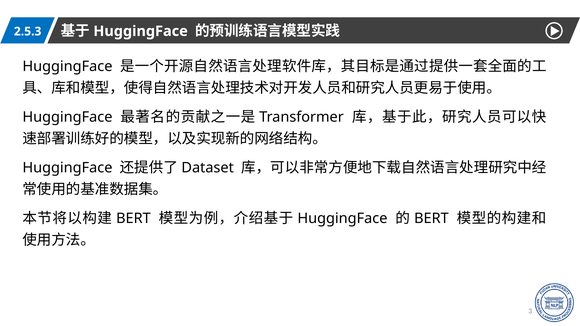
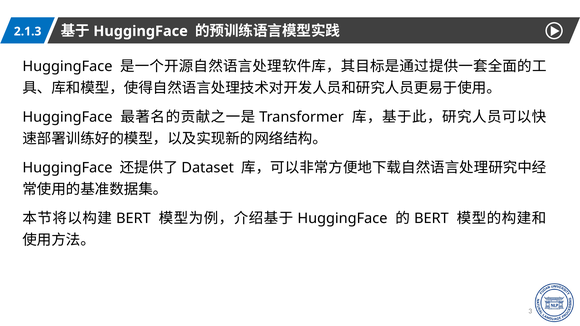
2.5.3: 2.5.3 -> 2.1.3
